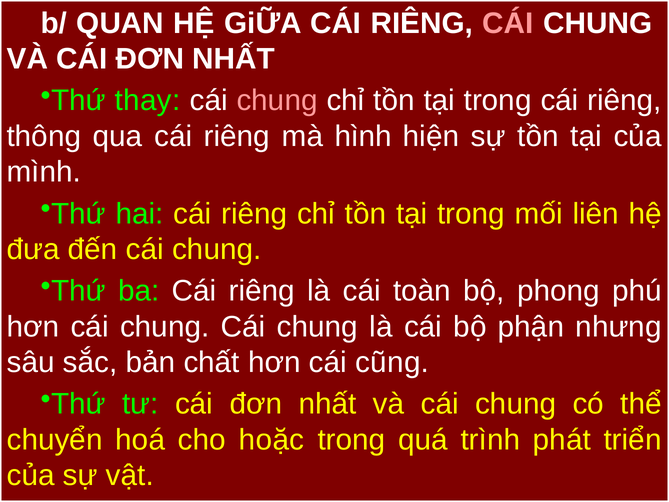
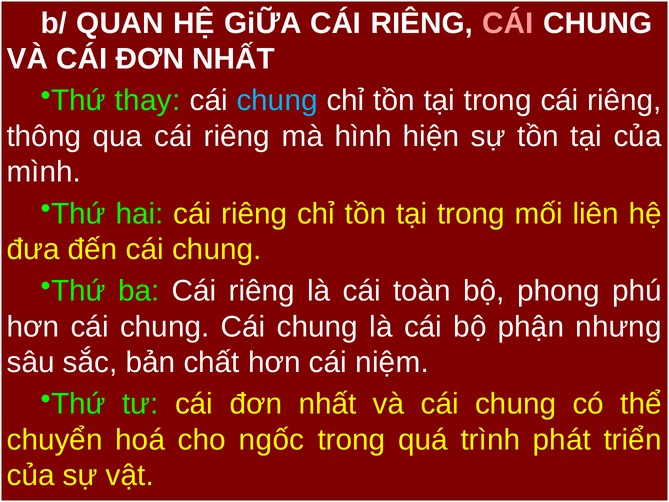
chung at (277, 101) colour: pink -> light blue
cũng: cũng -> niệm
hoặc: hoặc -> ngốc
